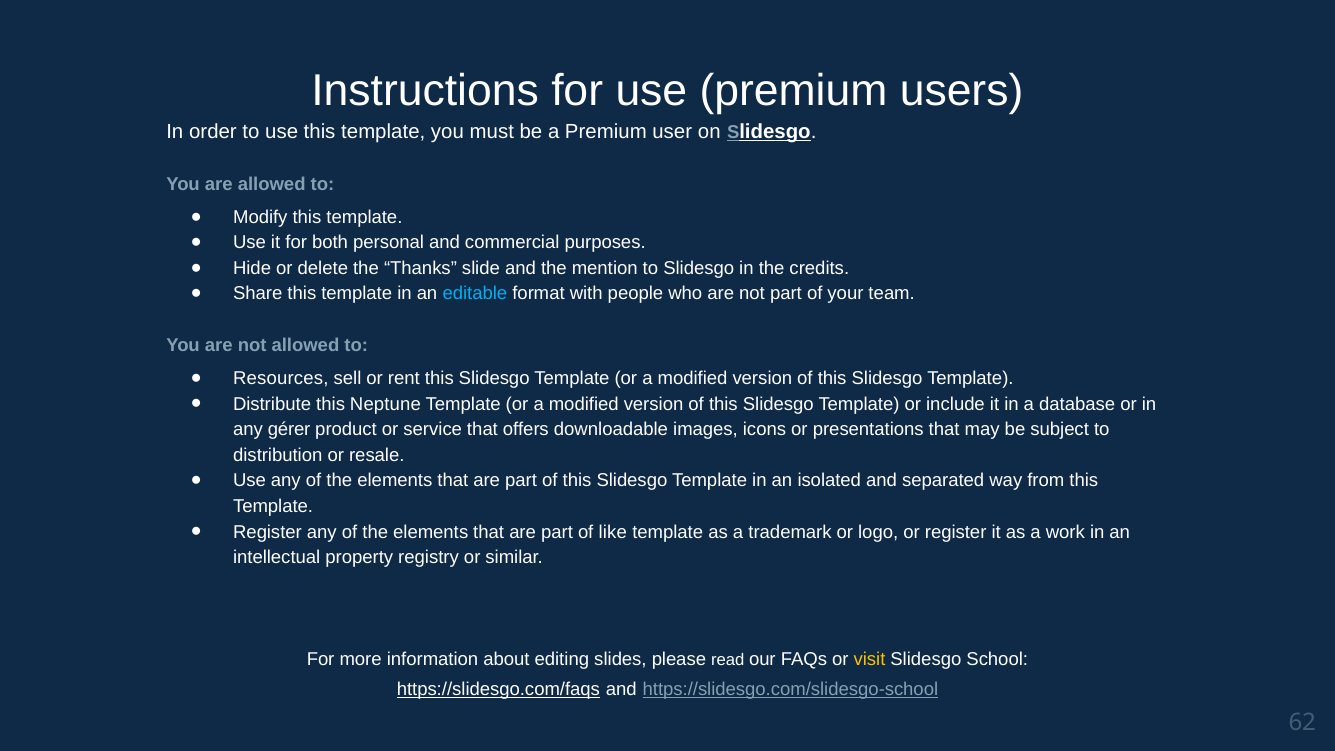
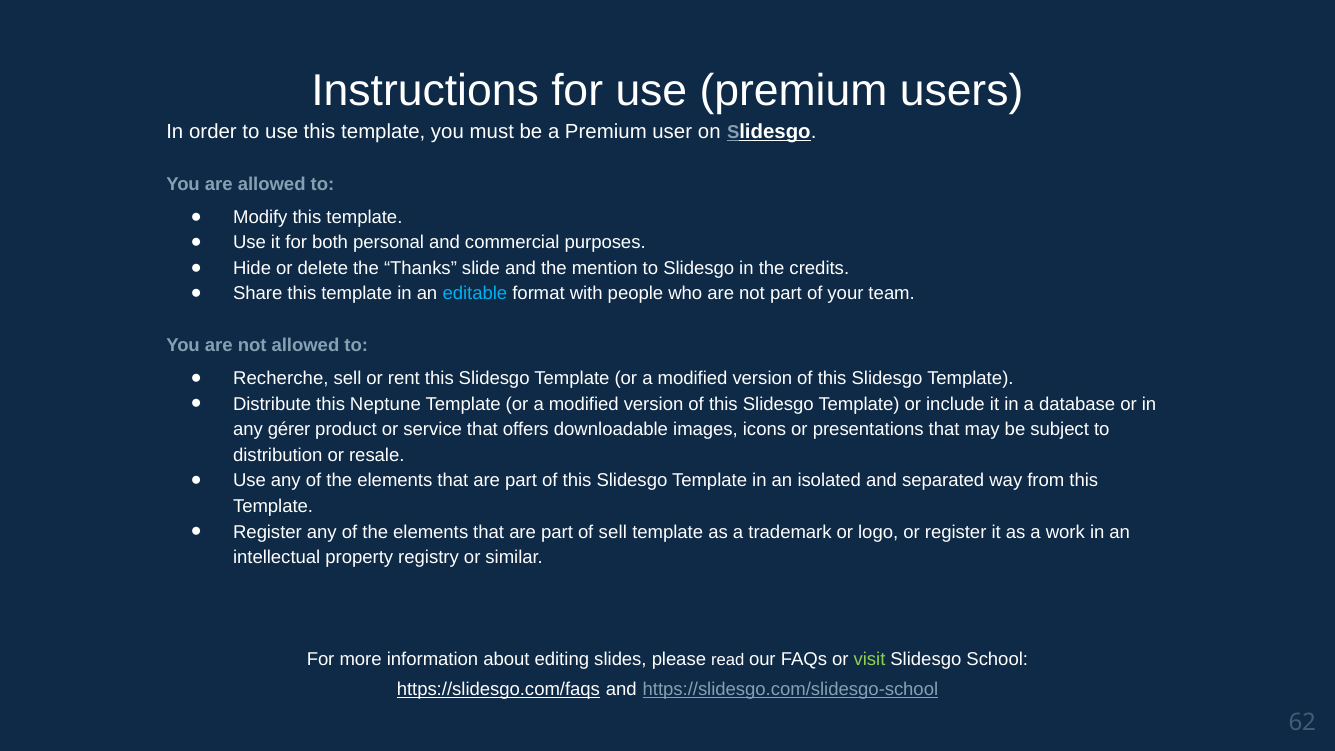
Resources: Resources -> Recherche
of like: like -> sell
visit colour: yellow -> light green
